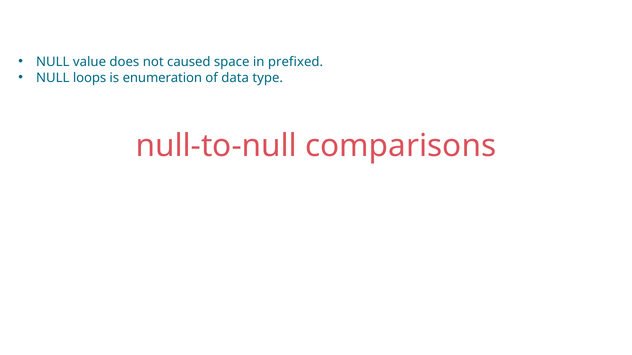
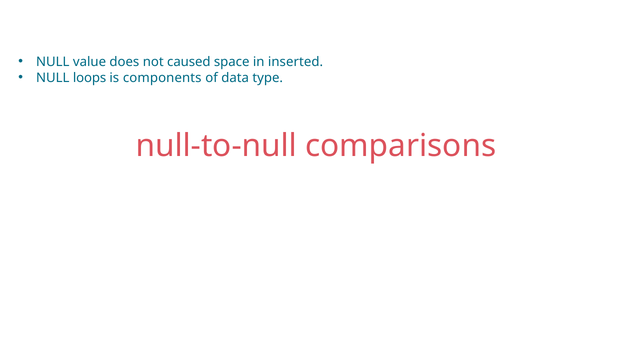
prefixed: prefixed -> inserted
enumeration: enumeration -> components
